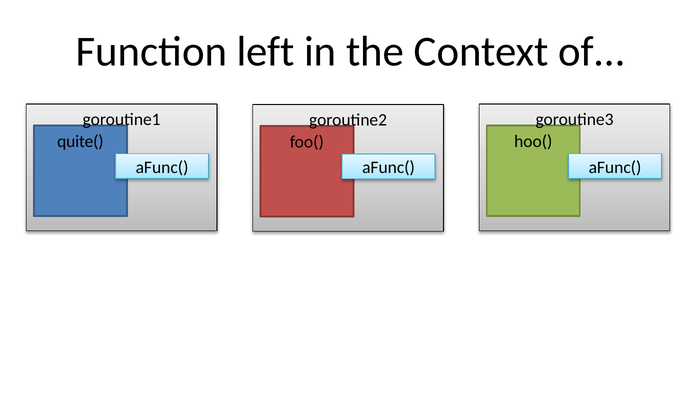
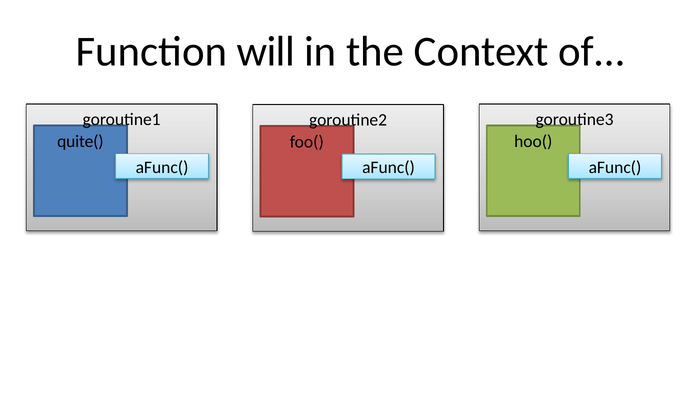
left: left -> will
